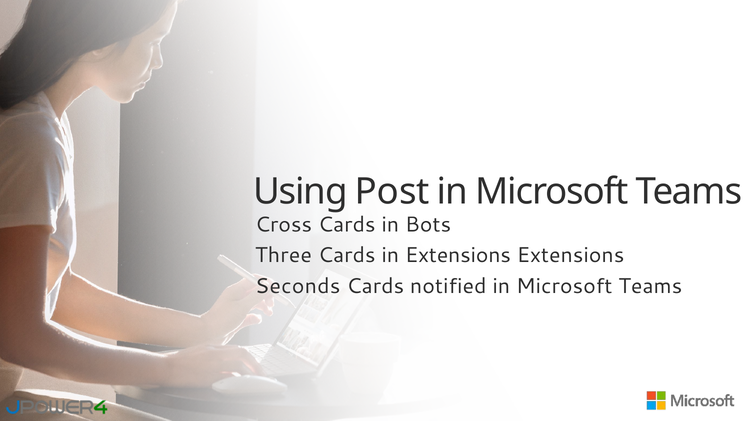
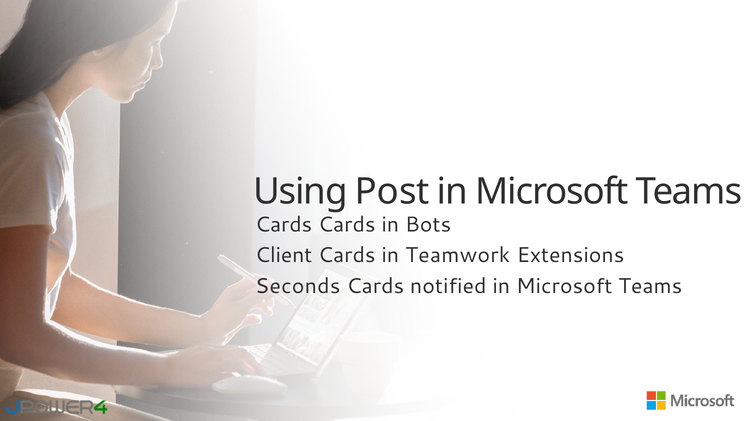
Cross at (284, 225): Cross -> Cards
Three: Three -> Client
in Extensions: Extensions -> Teamwork
